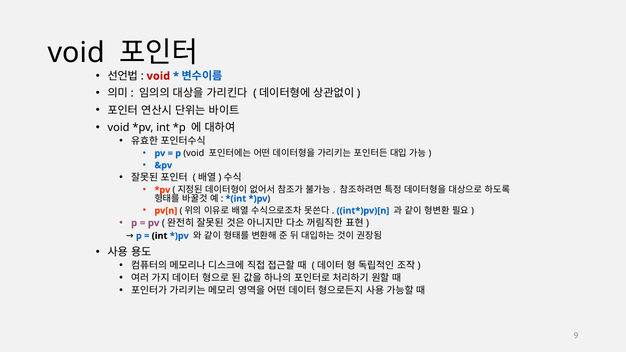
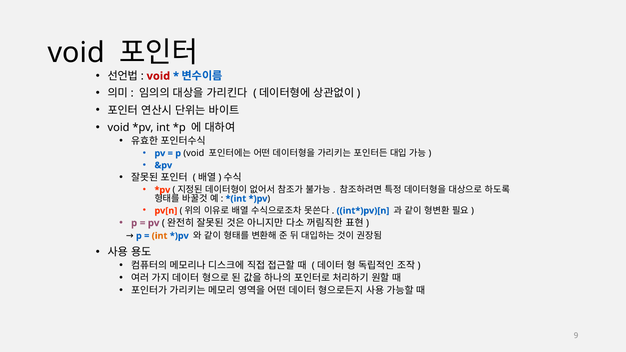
int at (160, 236) colour: black -> orange
